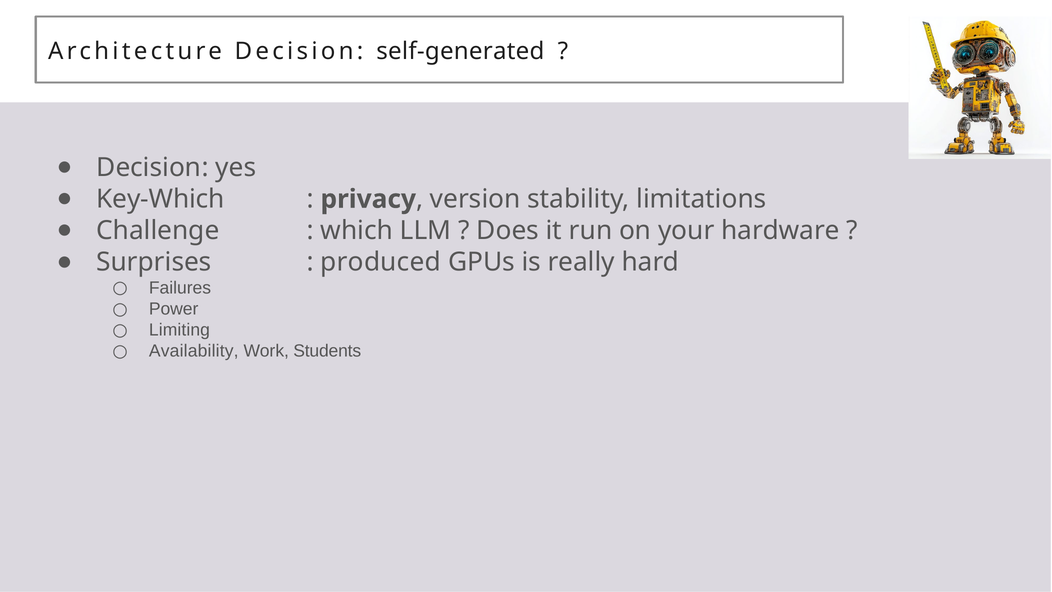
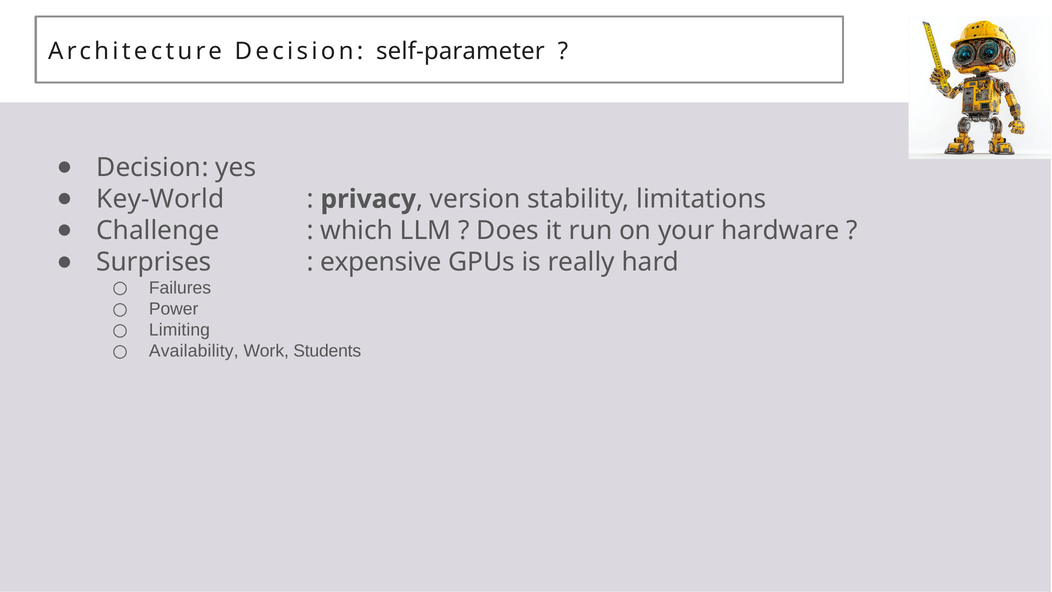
self-generated: self-generated -> self-parameter
Key-Which: Key-Which -> Key-World
produced: produced -> expensive
